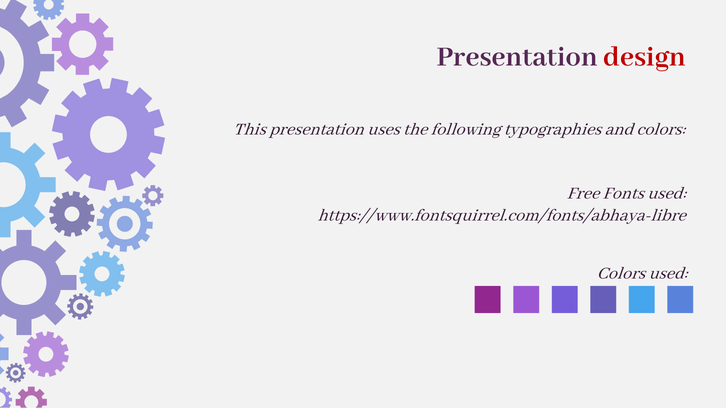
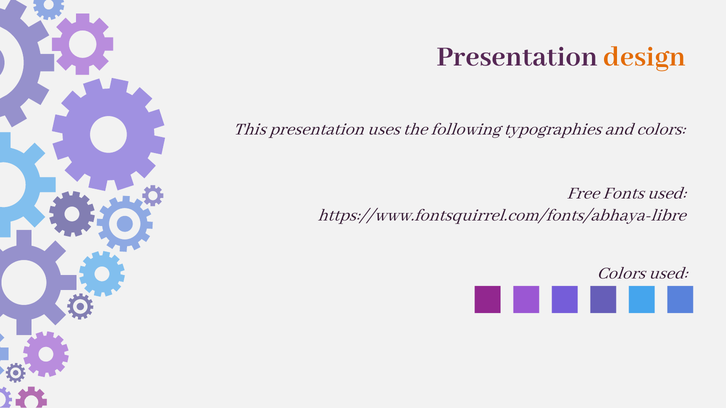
design colour: red -> orange
